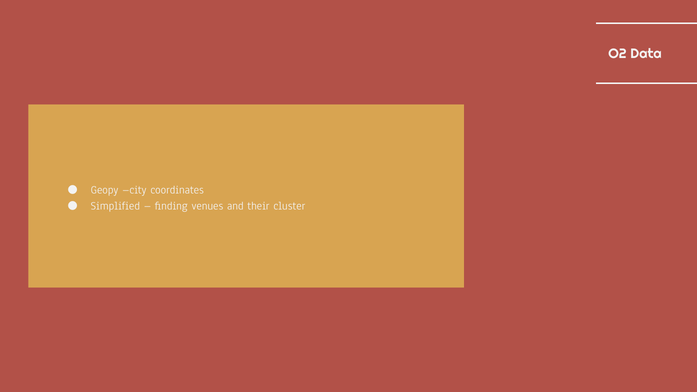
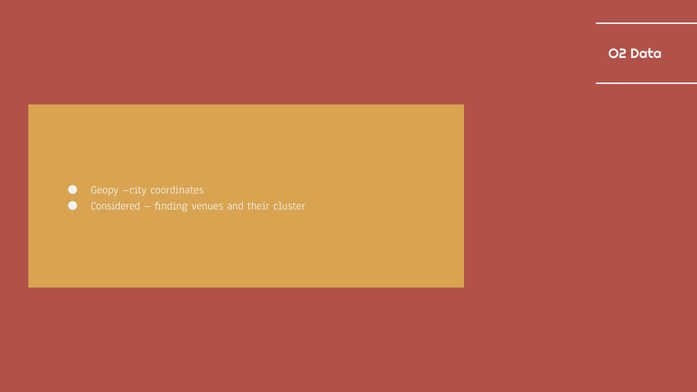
Simplified: Simplified -> Considered
